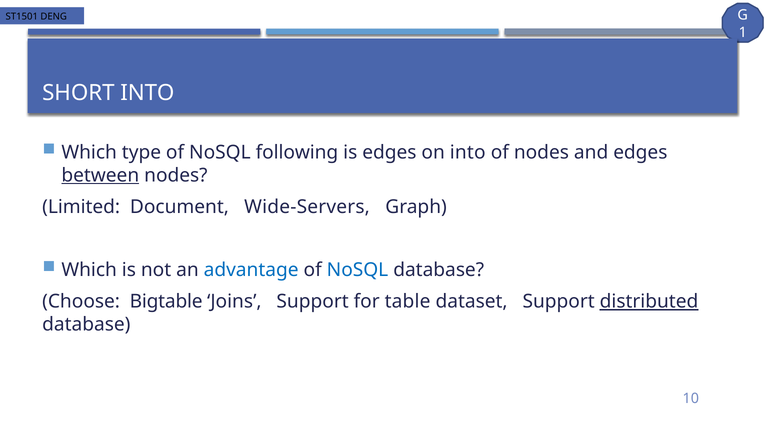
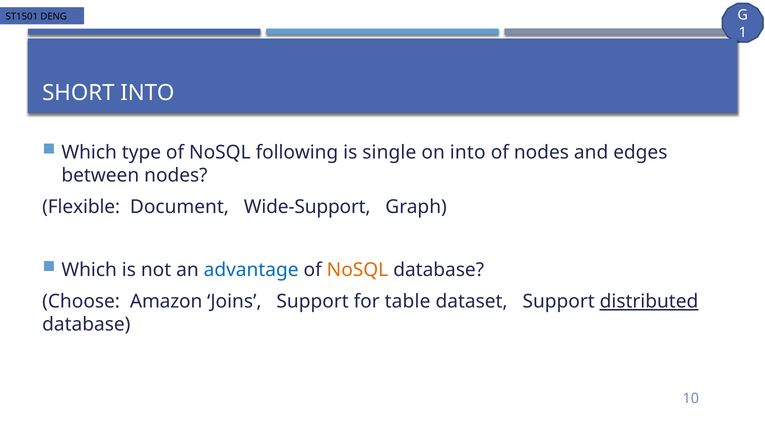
is edges: edges -> single
between underline: present -> none
Limited: Limited -> Flexible
Wide-Servers: Wide-Servers -> Wide-Support
NoSQL at (357, 270) colour: blue -> orange
Bigtable: Bigtable -> Amazon
